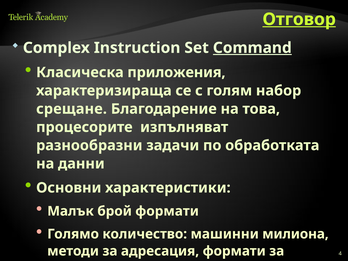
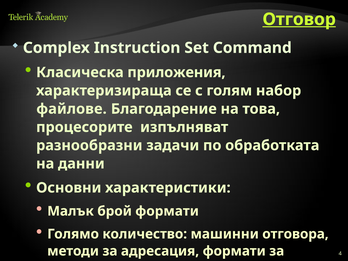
Command underline: present -> none
срещане: срещане -> файлове
милиона: милиона -> отговора
